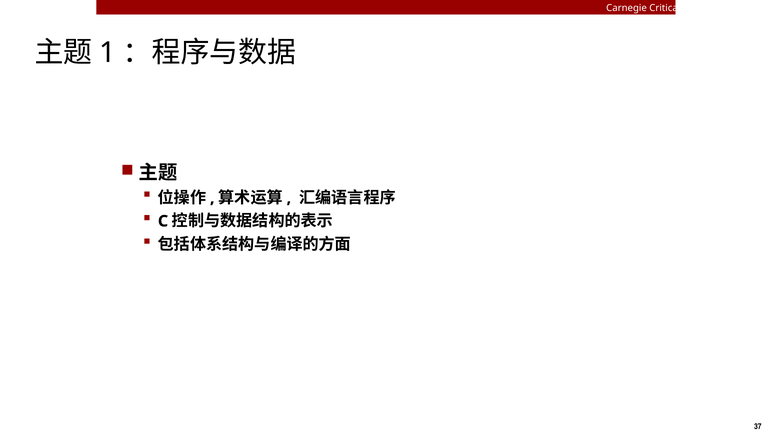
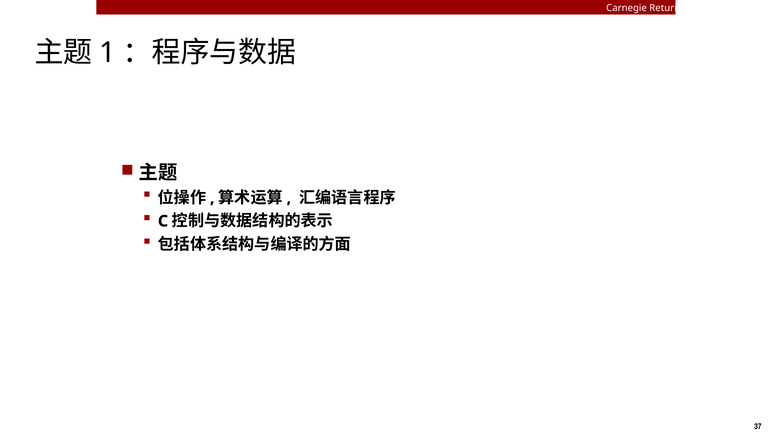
Critical: Critical -> Return
